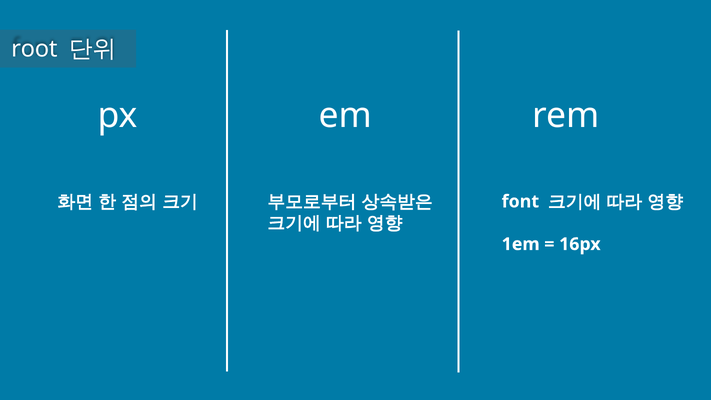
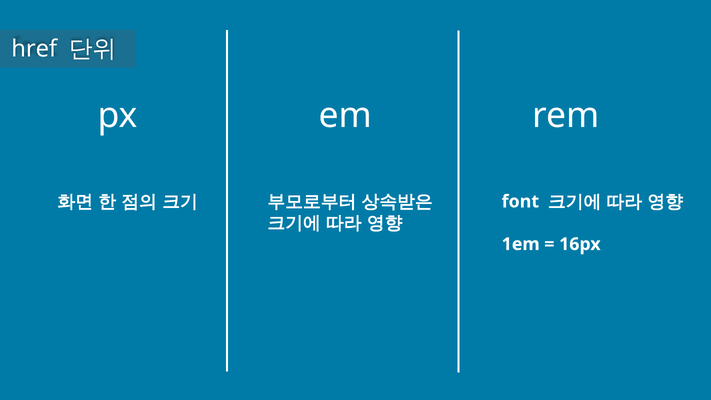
root: root -> href
